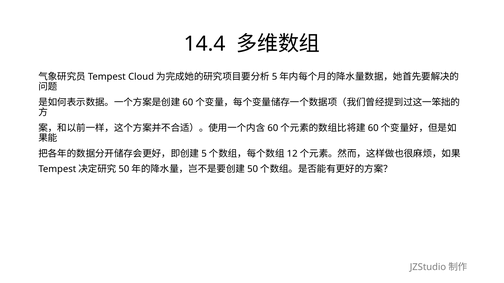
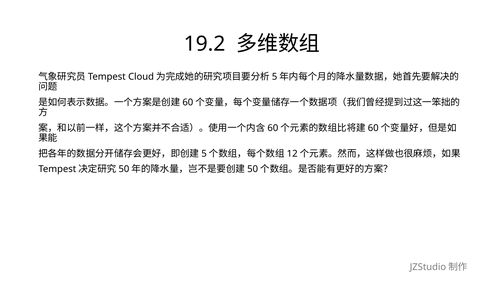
14.4: 14.4 -> 19.2
